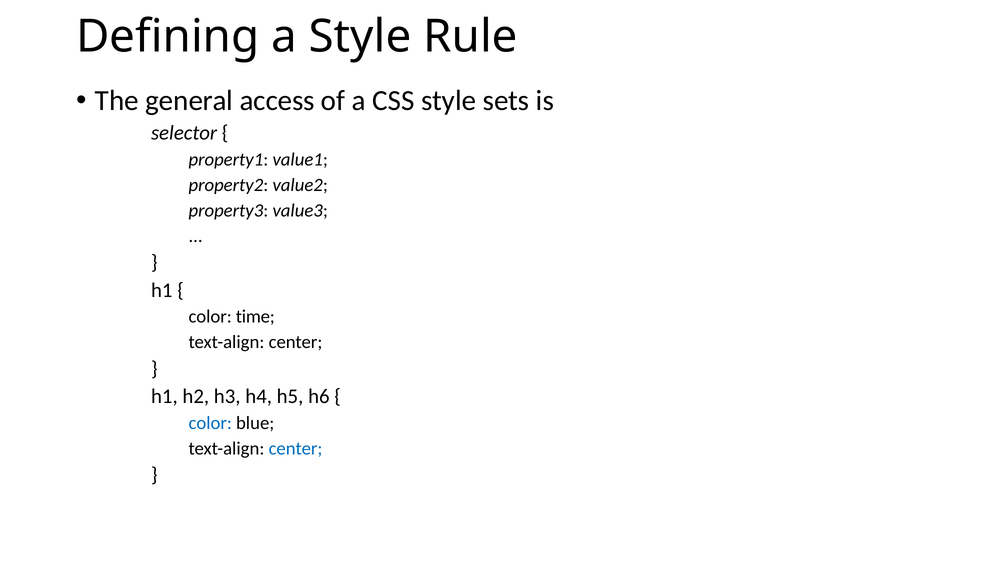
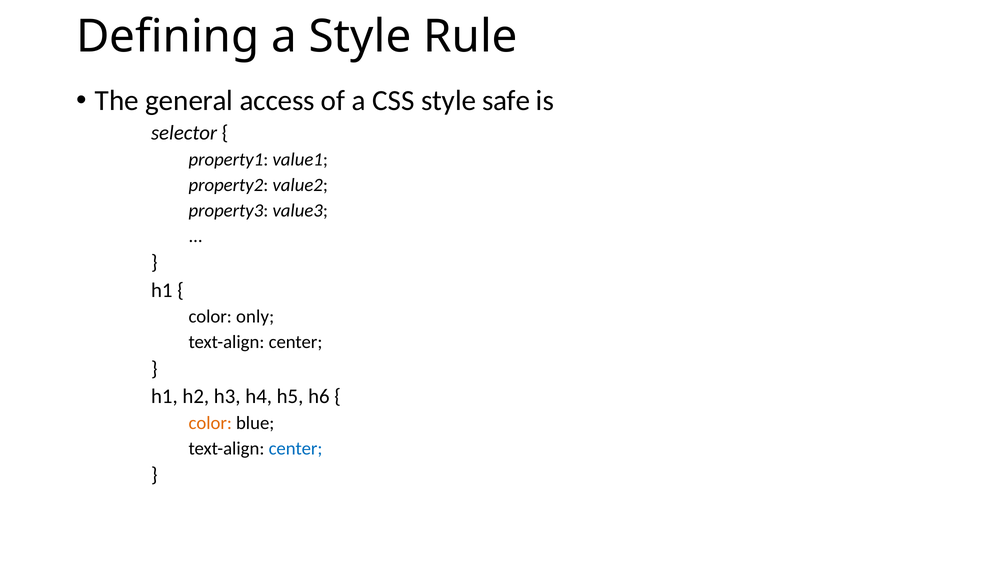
sets: sets -> safe
time: time -> only
color at (210, 423) colour: blue -> orange
